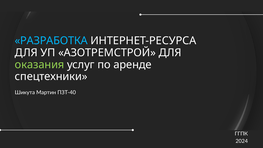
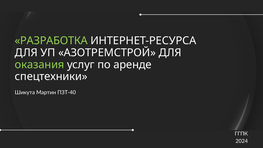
РАЗРАБОТКА colour: light blue -> light green
